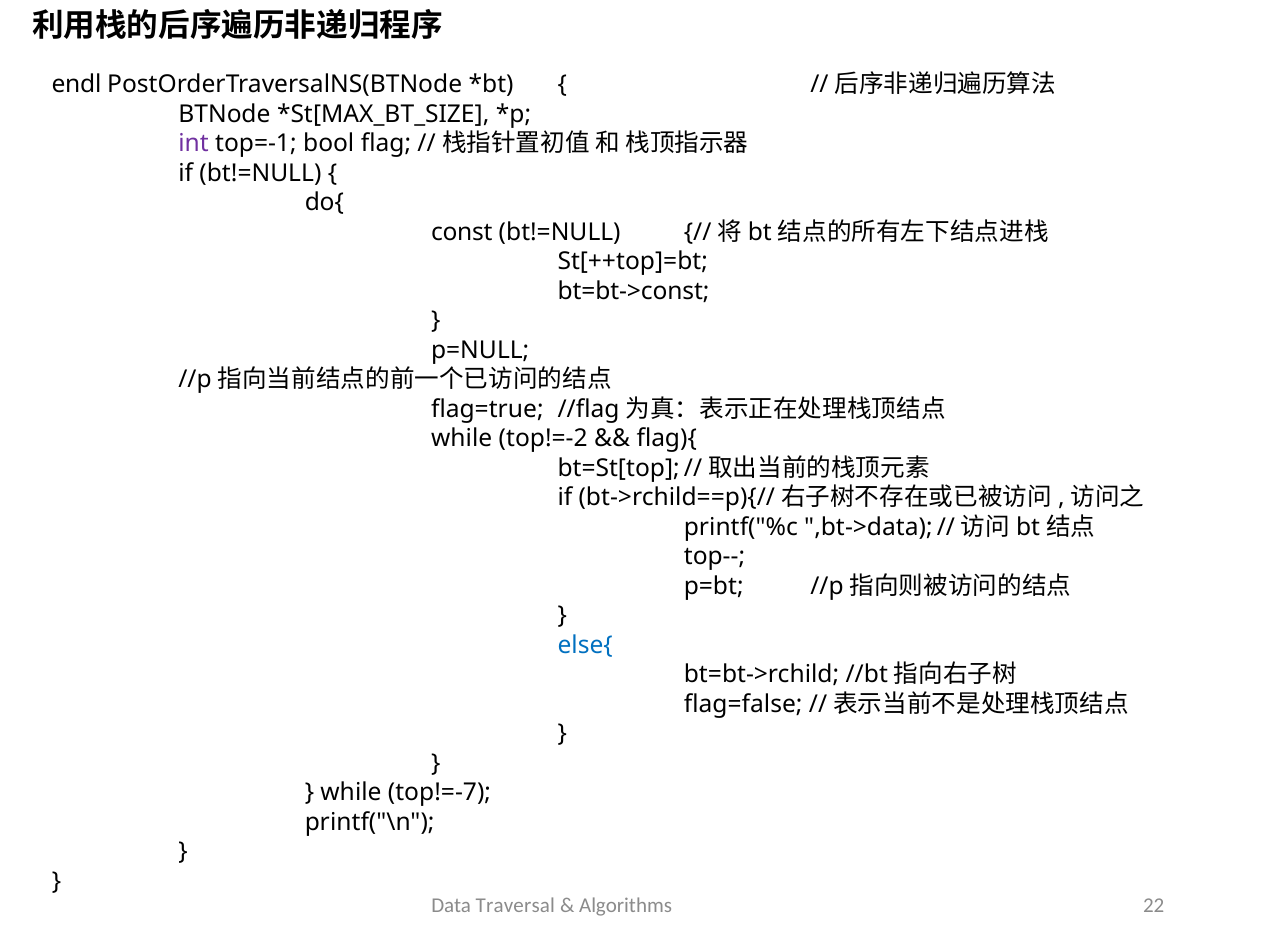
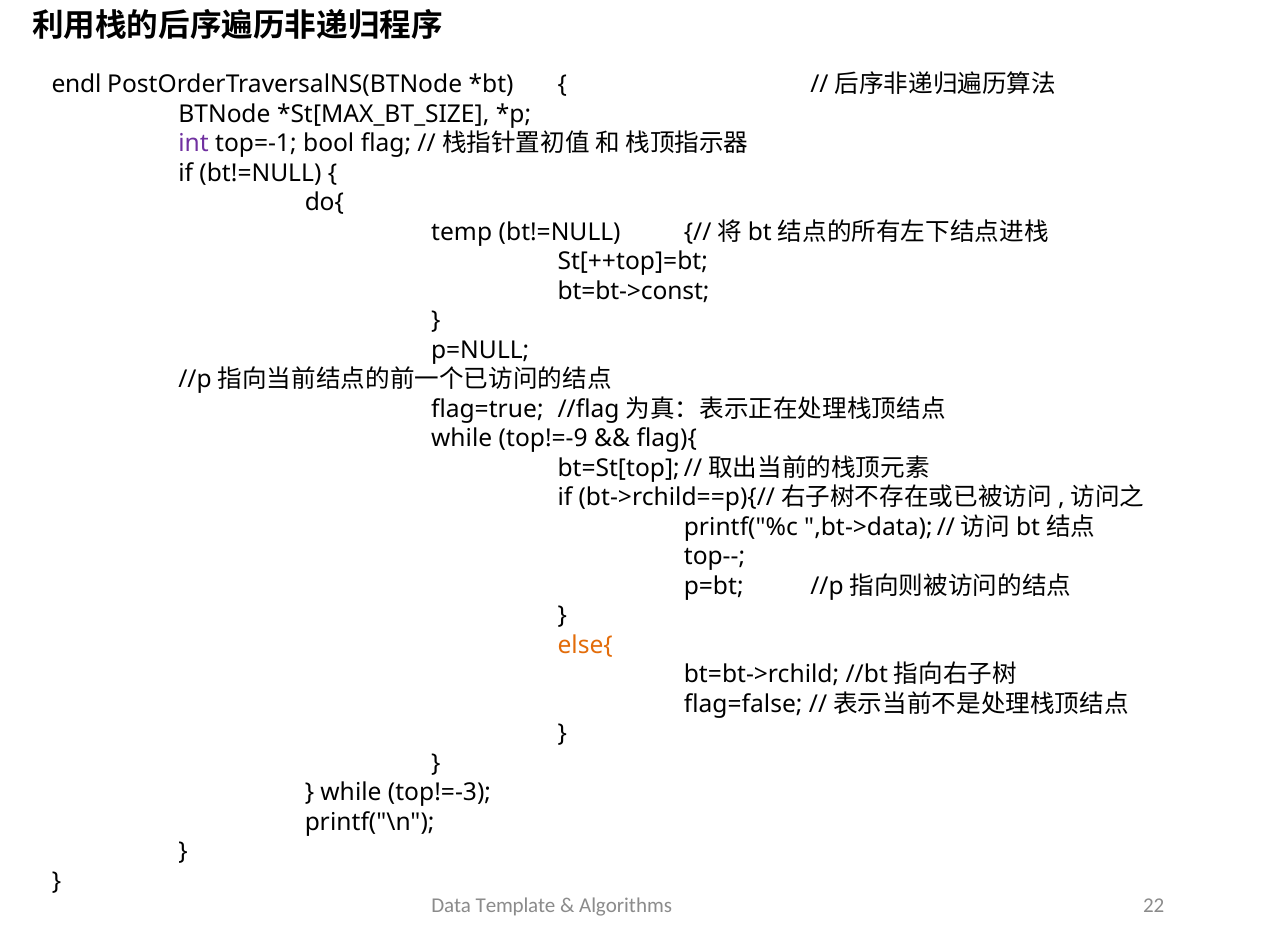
const: const -> temp
top!=-2: top!=-2 -> top!=-9
else{ colour: blue -> orange
top!=-7: top!=-7 -> top!=-3
Traversal: Traversal -> Template
